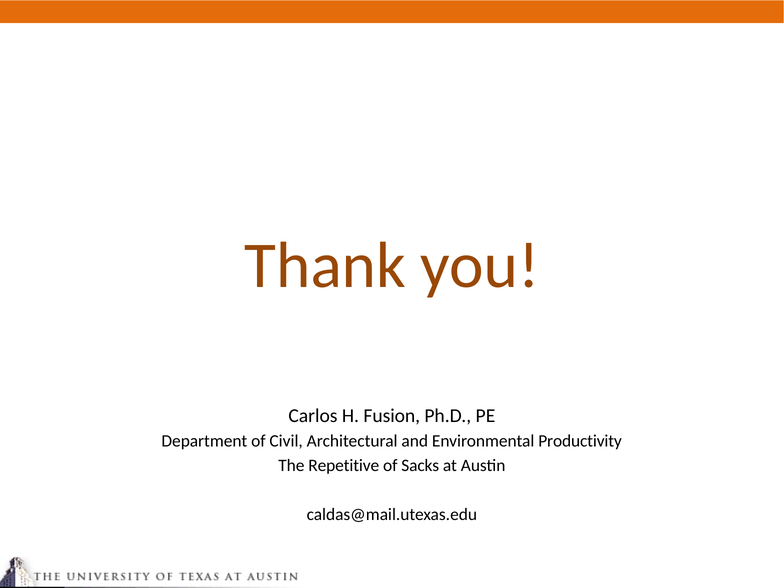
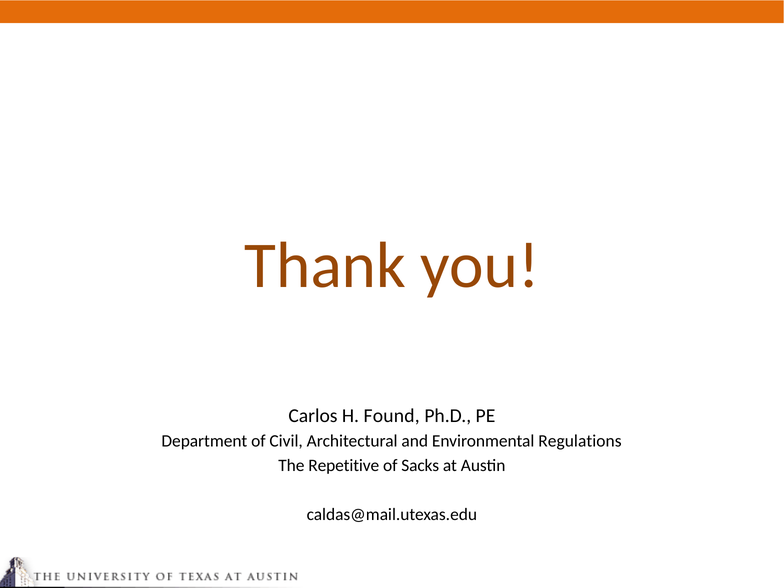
Fusion: Fusion -> Found
Productivity: Productivity -> Regulations
